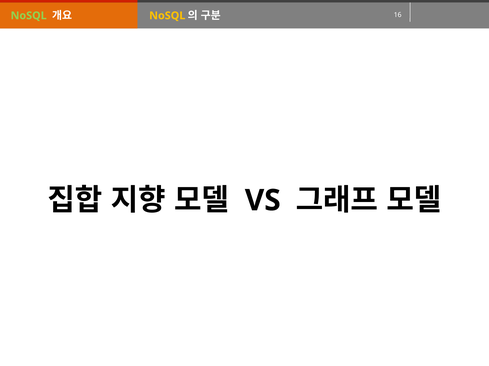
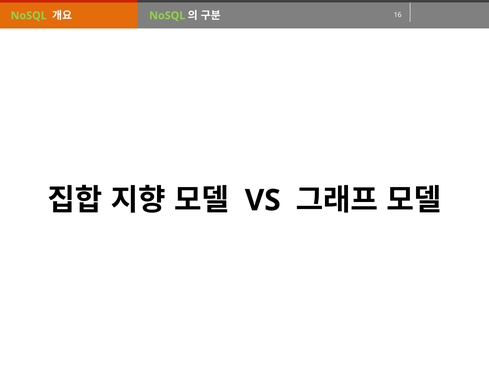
NoSQL at (167, 16) colour: yellow -> light green
